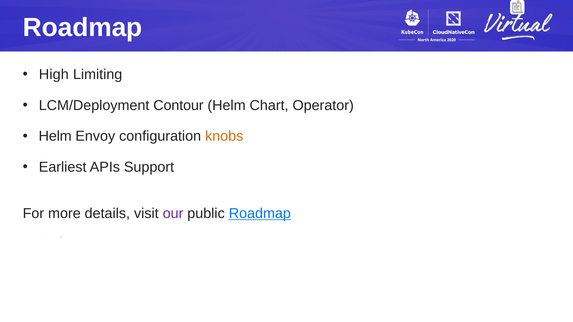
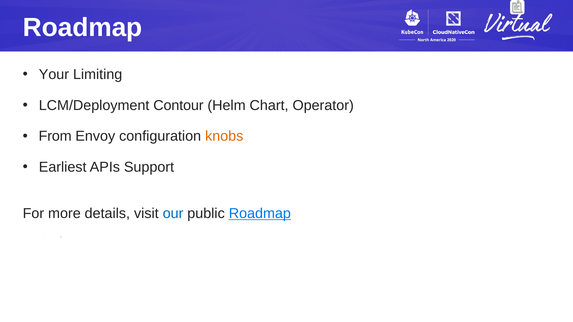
High: High -> Your
Helm at (55, 136): Helm -> From
our colour: purple -> blue
